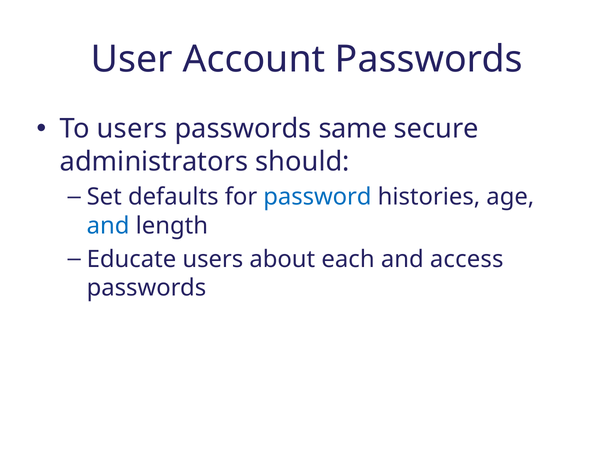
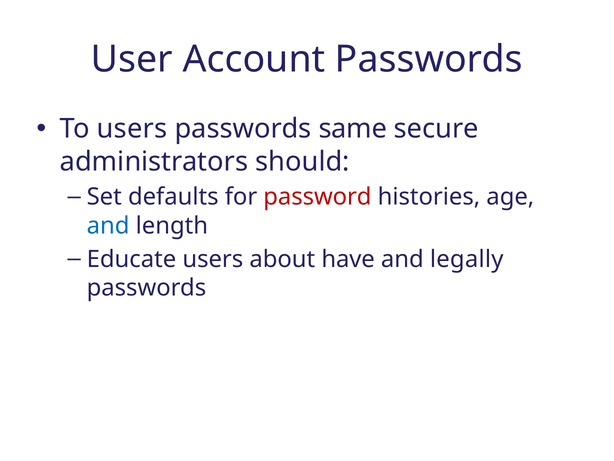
password colour: blue -> red
each: each -> have
access: access -> legally
